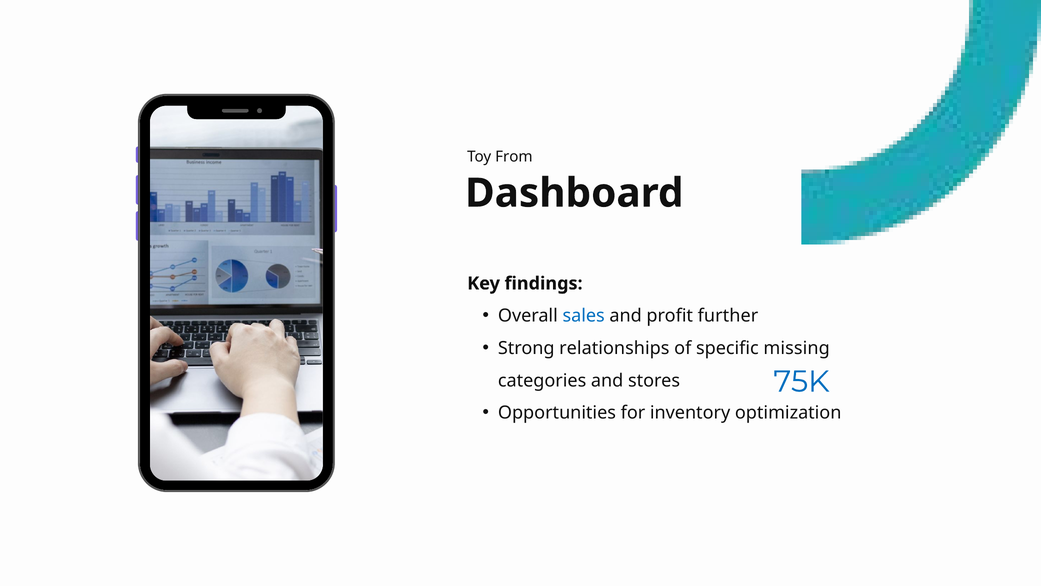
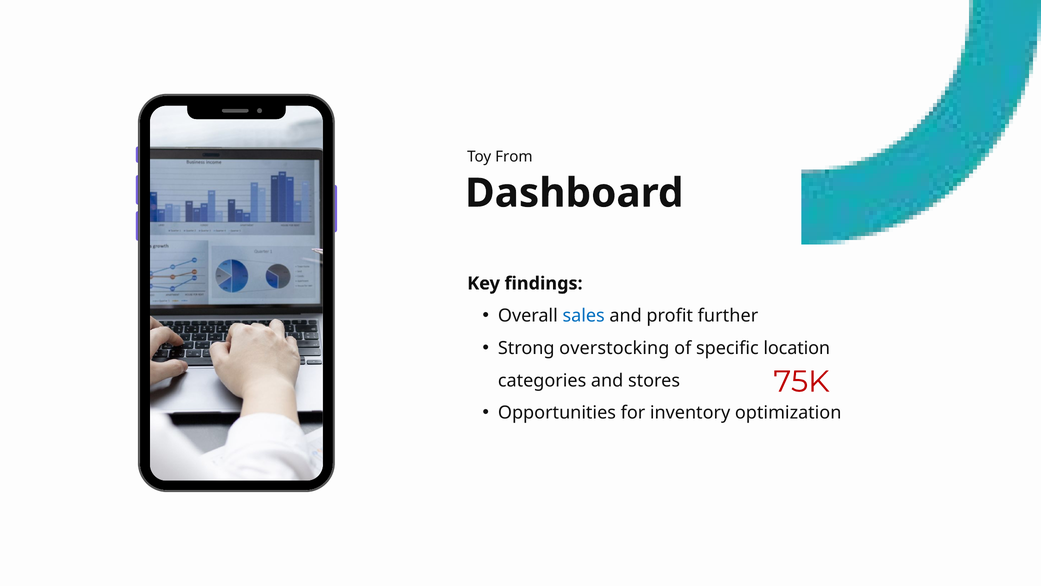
relationships: relationships -> overstocking
missing: missing -> location
75K colour: blue -> red
